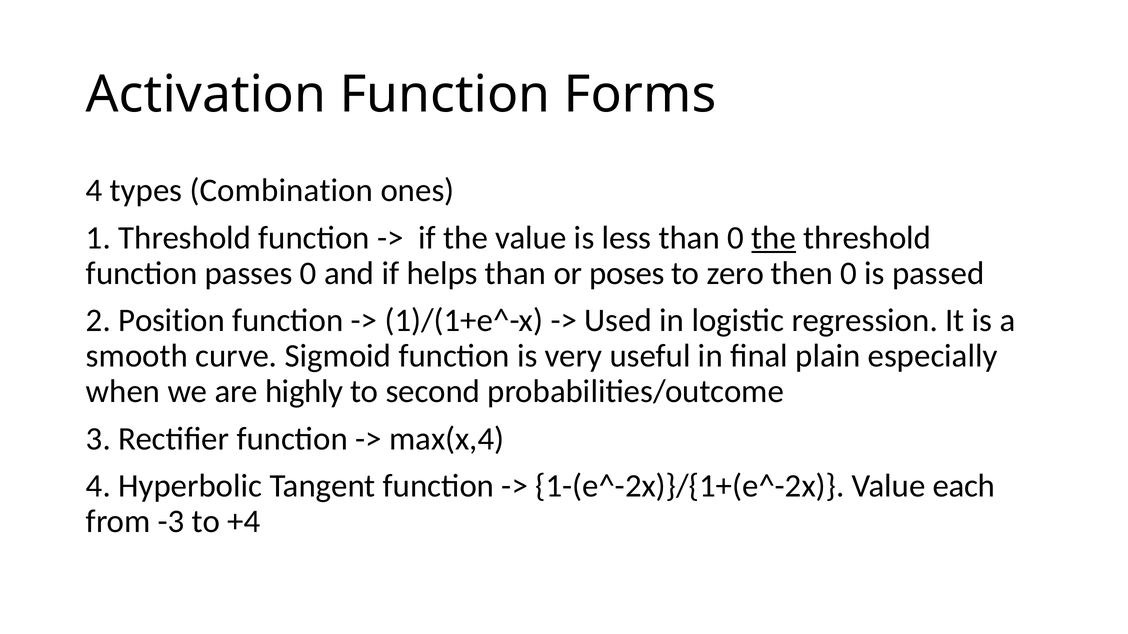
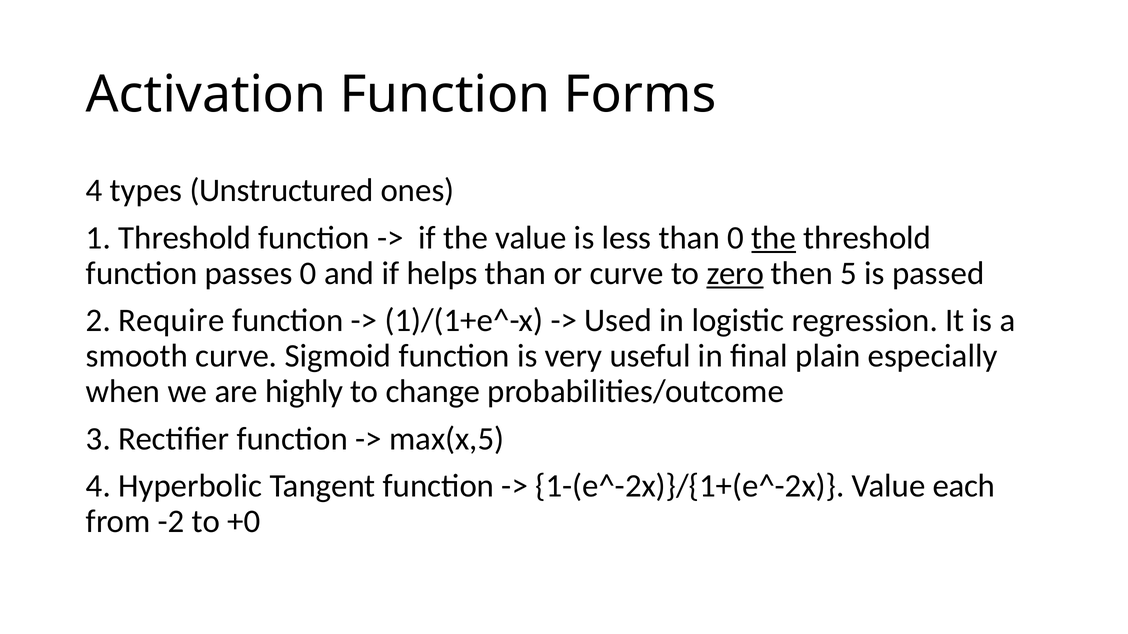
Combination: Combination -> Unstructured
or poses: poses -> curve
zero underline: none -> present
then 0: 0 -> 5
Position: Position -> Require
second: second -> change
max(x,4: max(x,4 -> max(x,5
-3: -3 -> -2
+4: +4 -> +0
